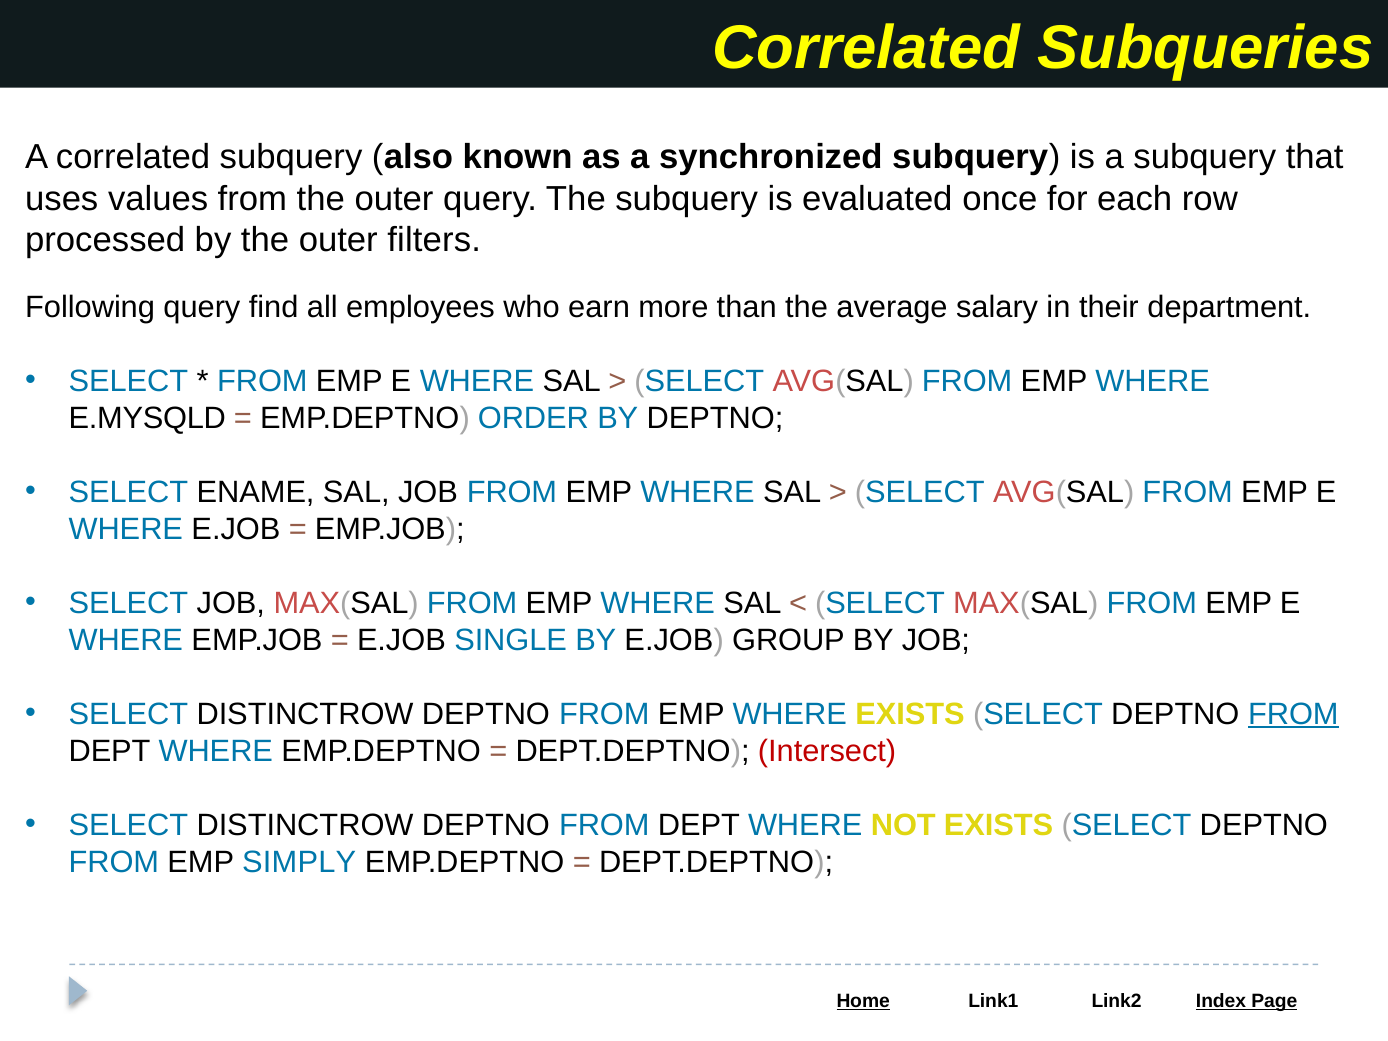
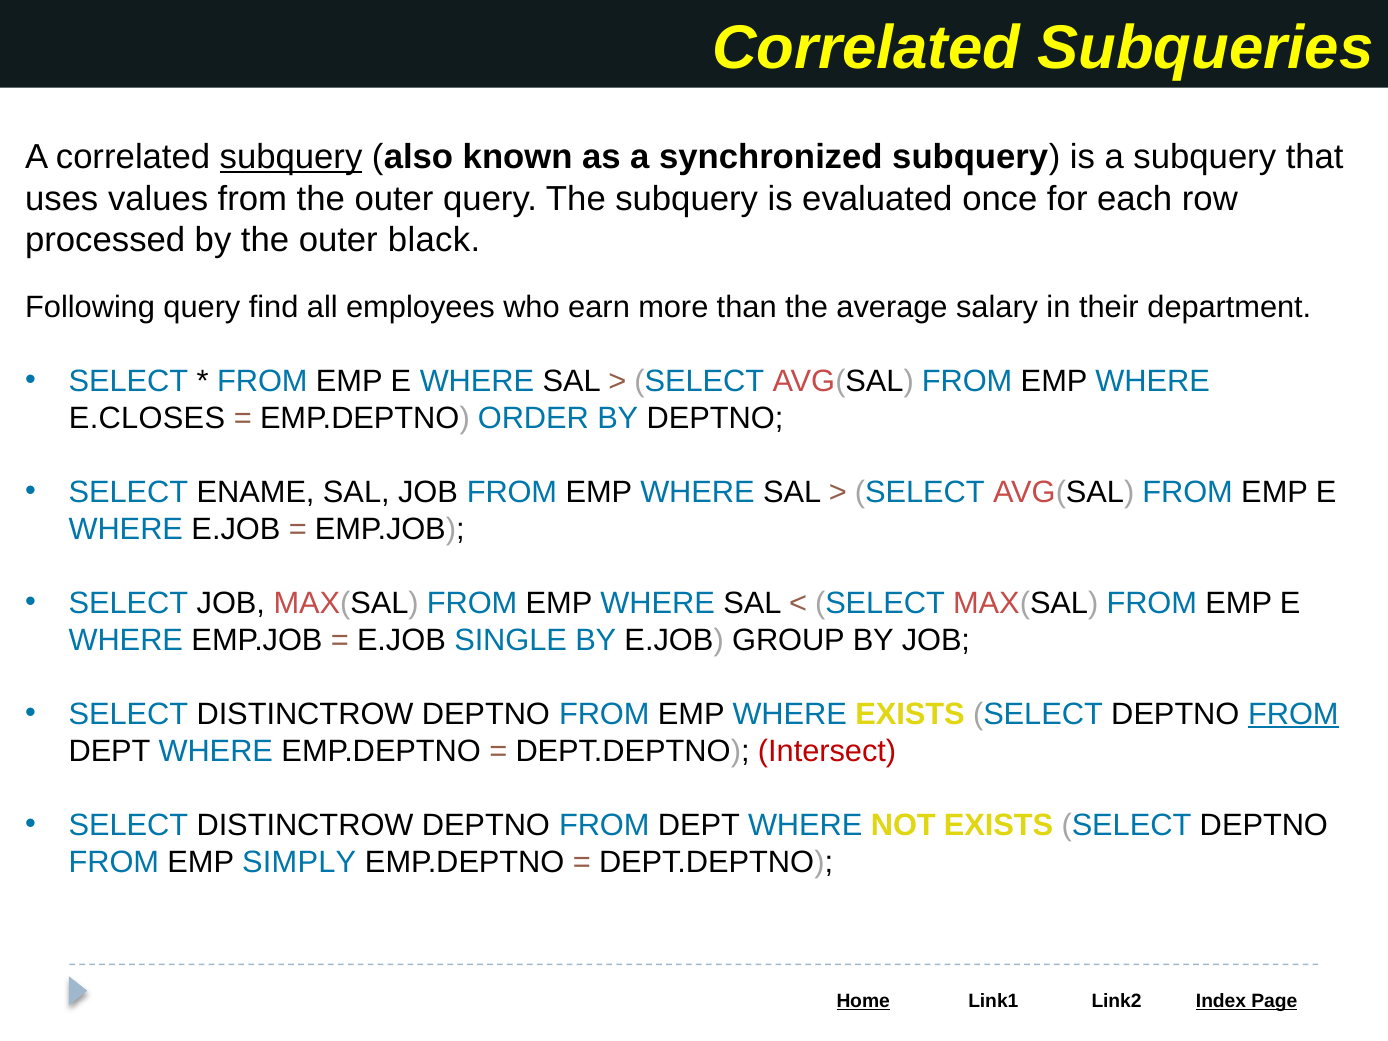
subquery at (291, 157) underline: none -> present
filters: filters -> black
E.MYSQLD: E.MYSQLD -> E.CLOSES
